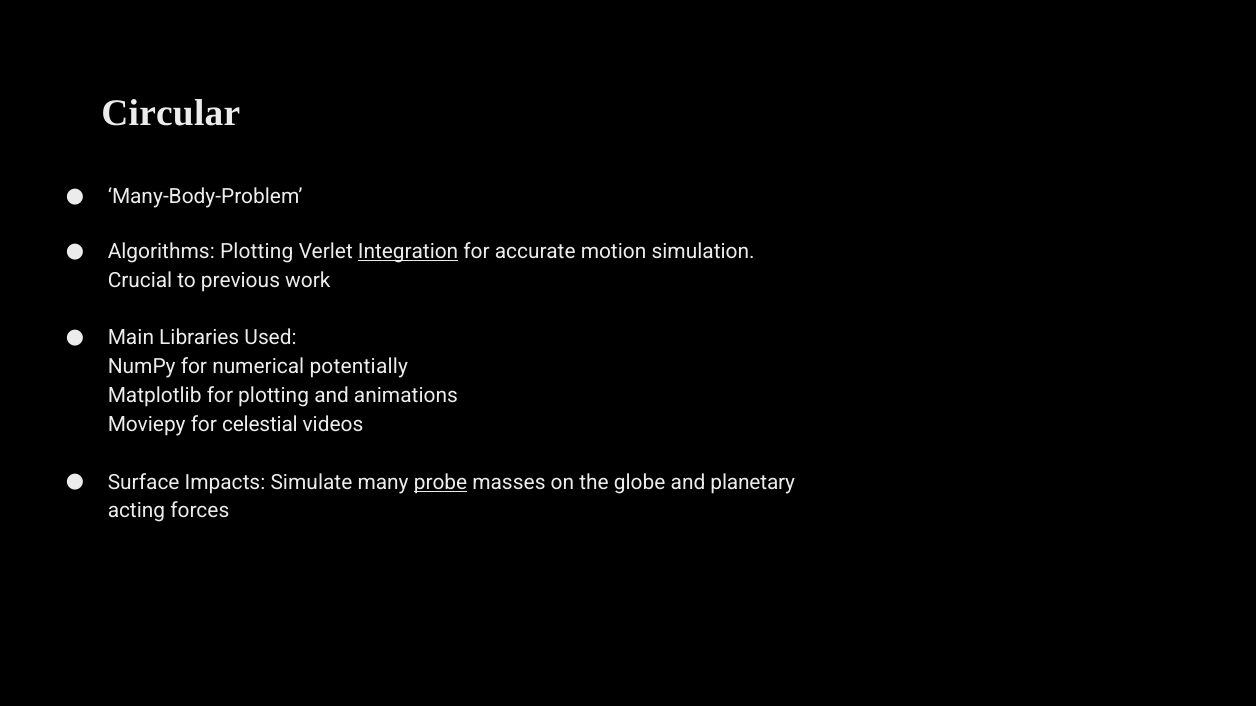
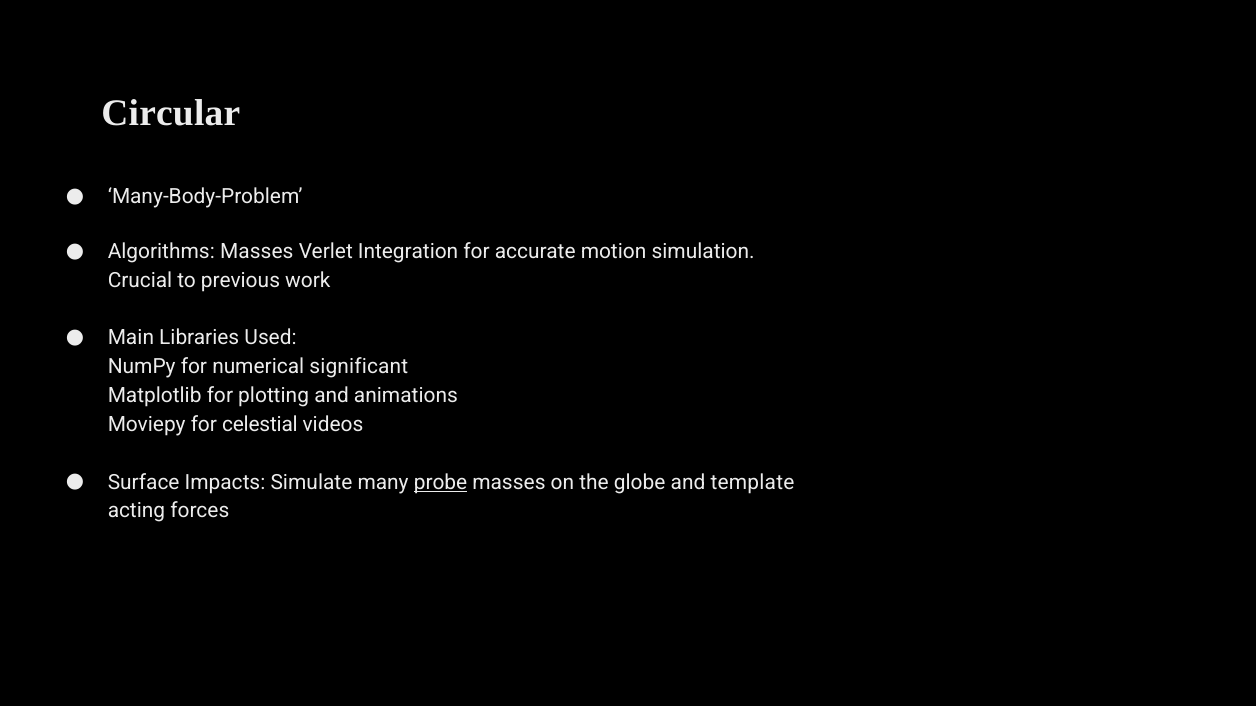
Algorithms Plotting: Plotting -> Masses
Integration underline: present -> none
potentially: potentially -> significant
planetary: planetary -> template
